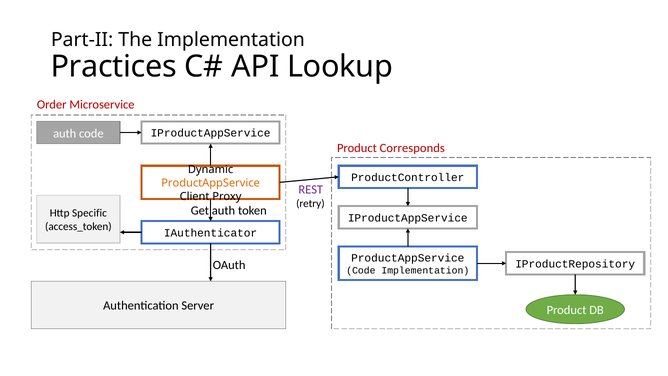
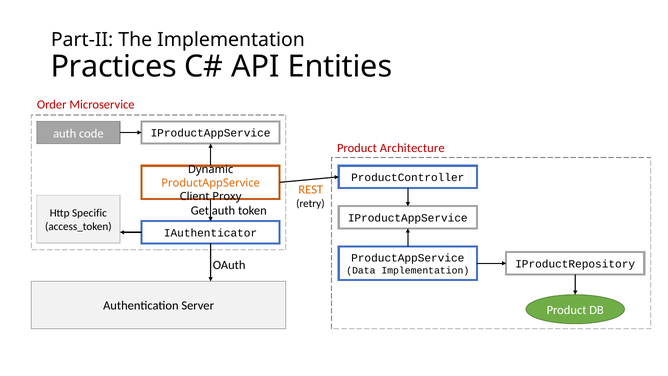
Lookup: Lookup -> Entities
Corresponds: Corresponds -> Architecture
REST colour: purple -> orange
Code at (361, 270): Code -> Data
